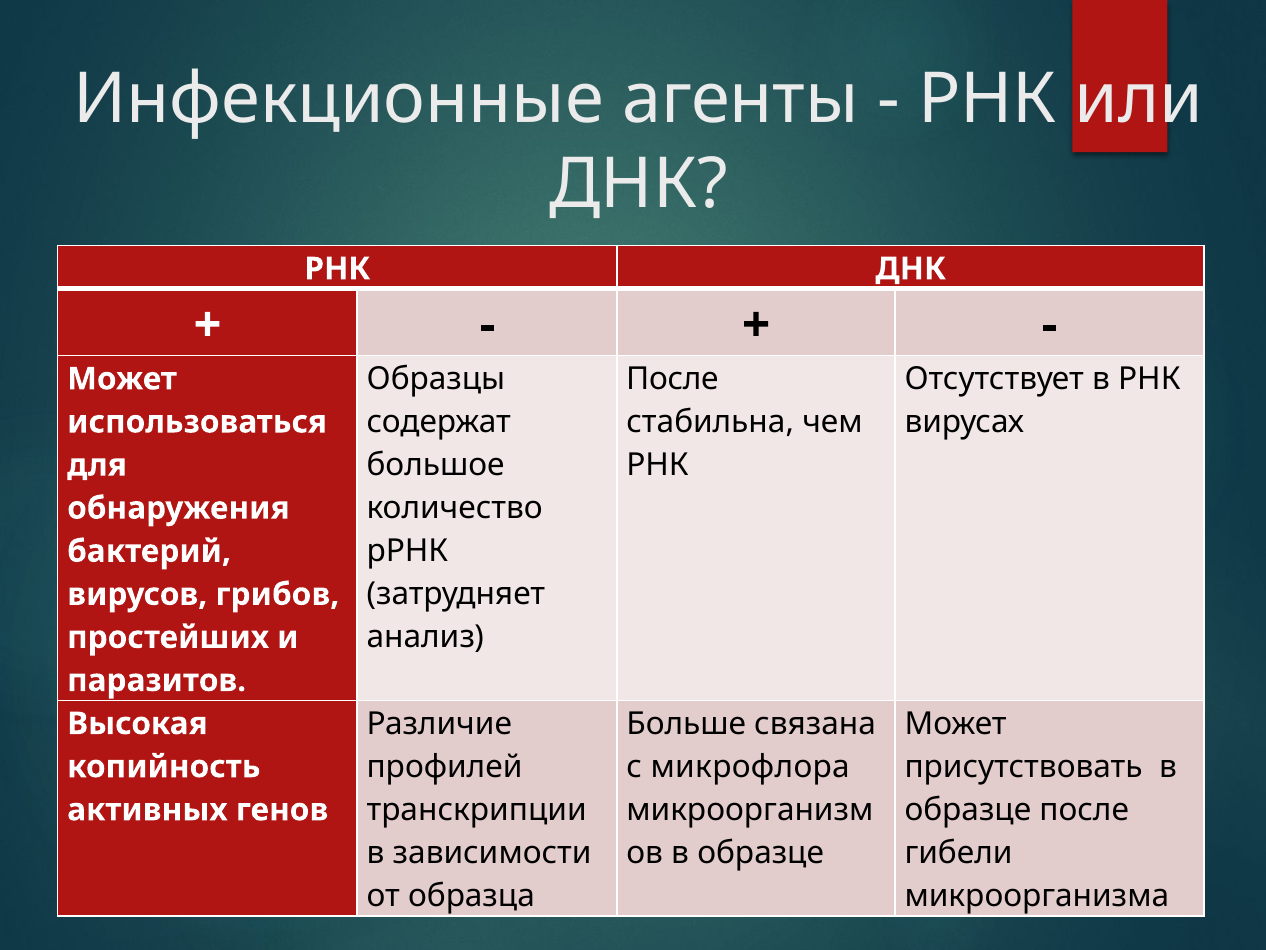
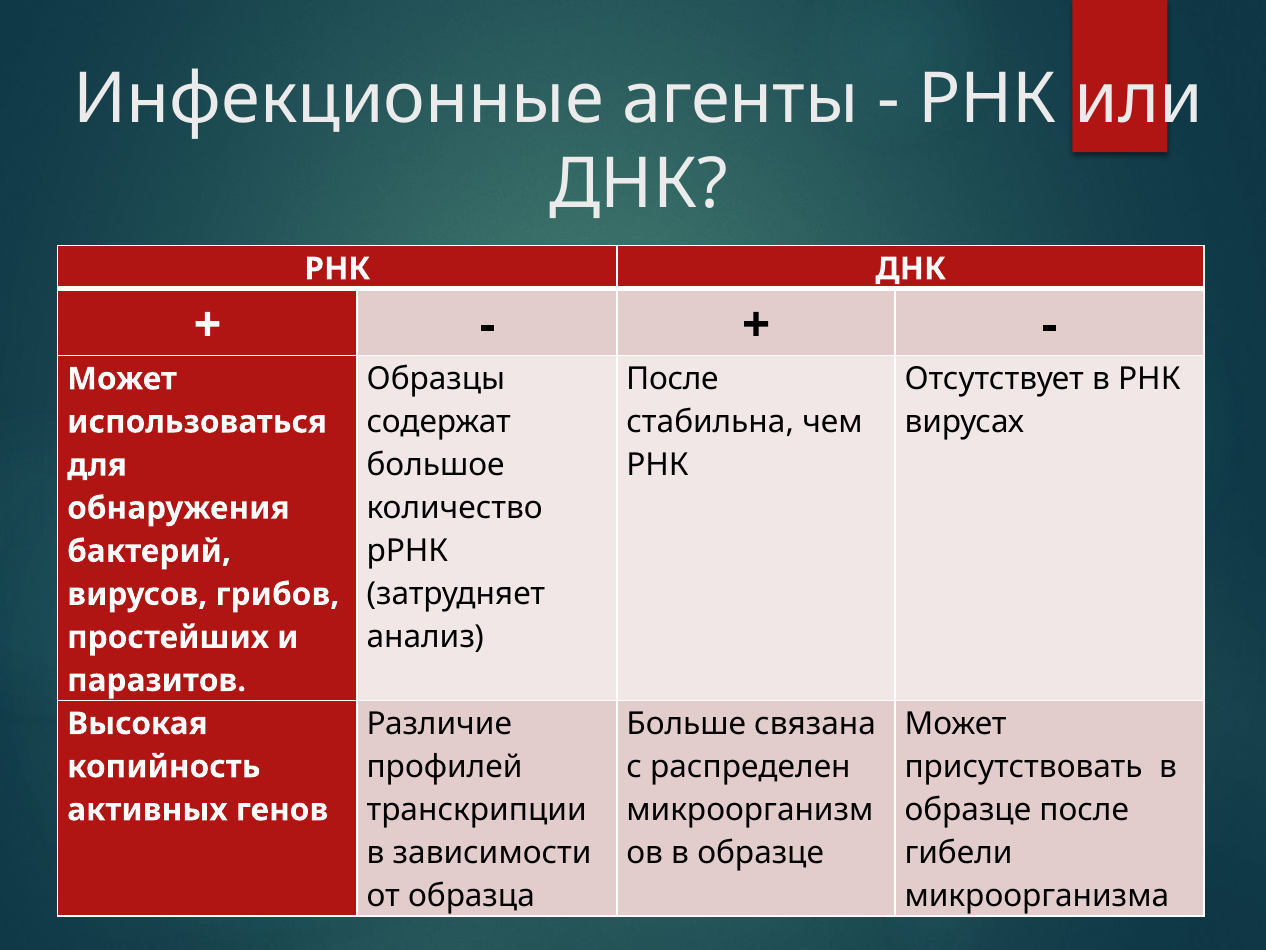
микрофлора: микрофлора -> распределен
